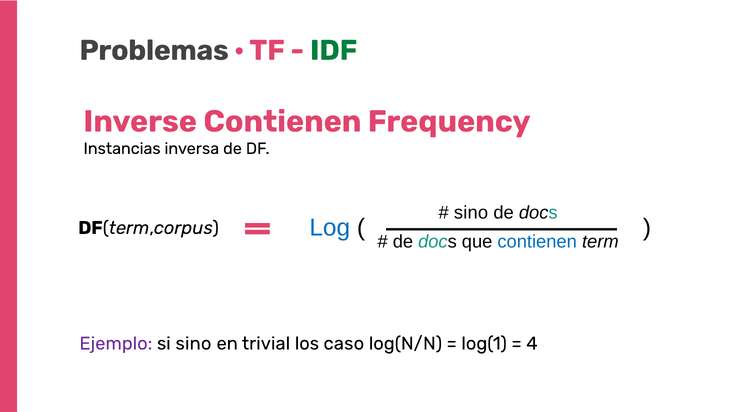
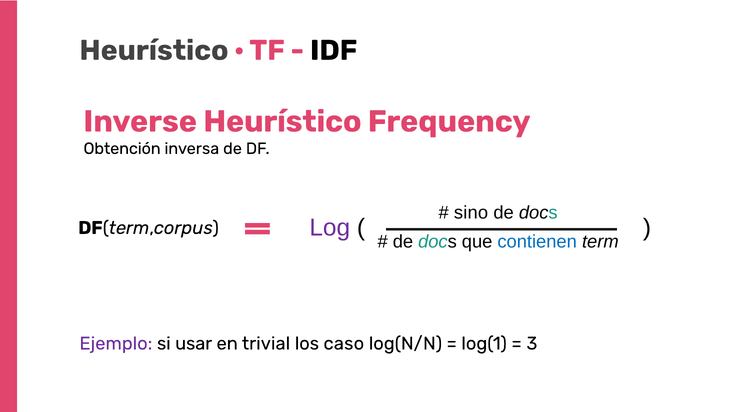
Problemas at (154, 50): Problemas -> Heurístico
IDF colour: green -> black
Inverse Contienen: Contienen -> Heurístico
Instancias: Instancias -> Obtención
Log colour: blue -> purple
si sino: sino -> usar
4: 4 -> 3
